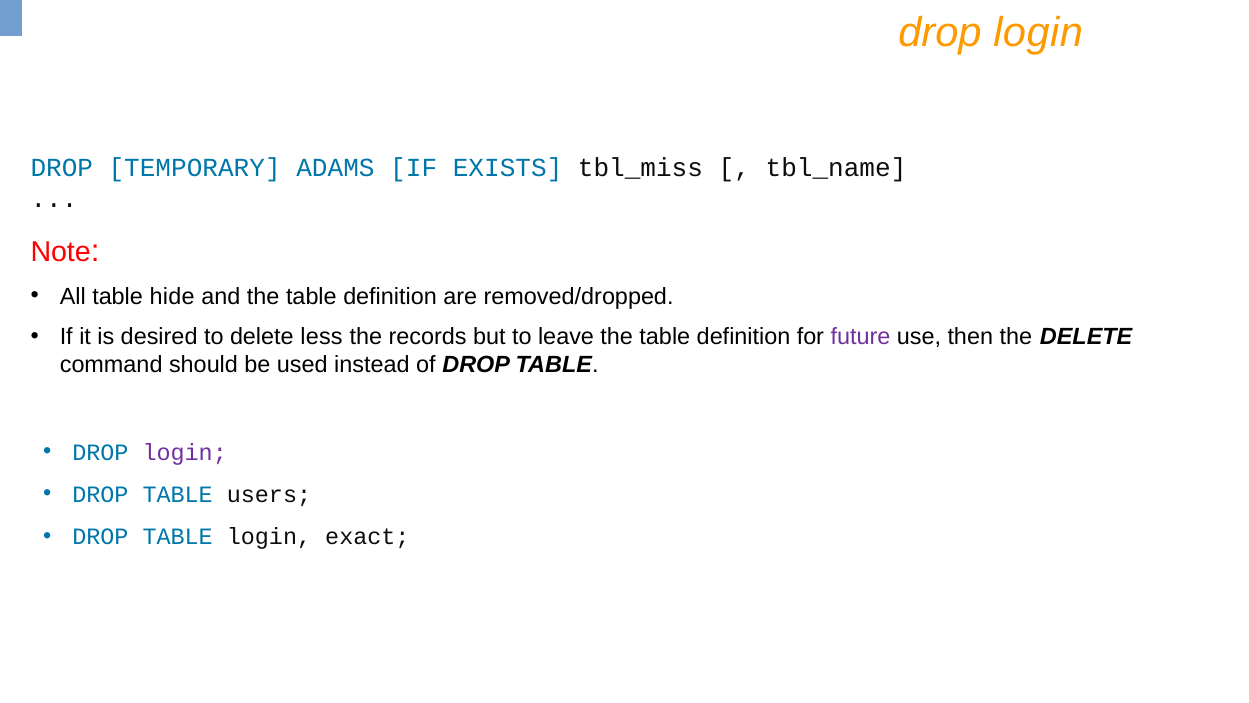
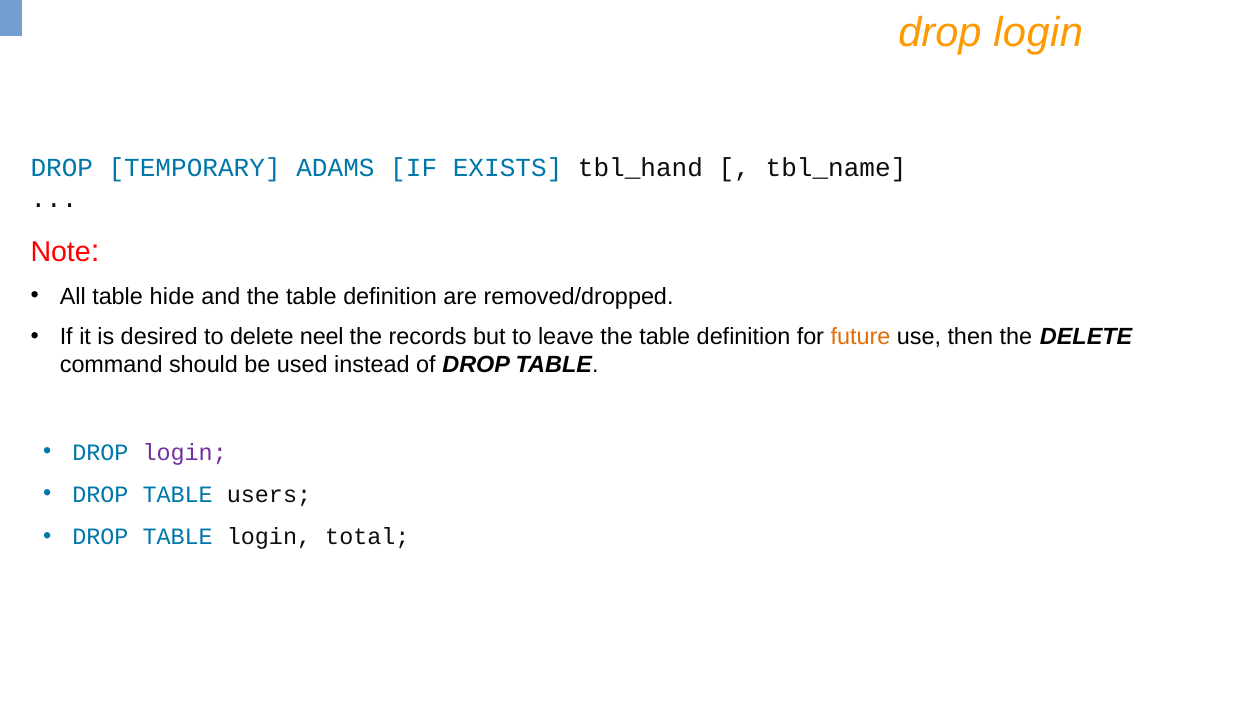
tbl_miss: tbl_miss -> tbl_hand
less: less -> neel
future colour: purple -> orange
exact: exact -> total
